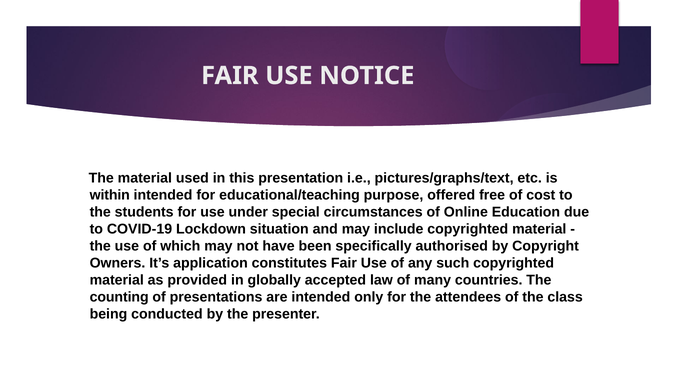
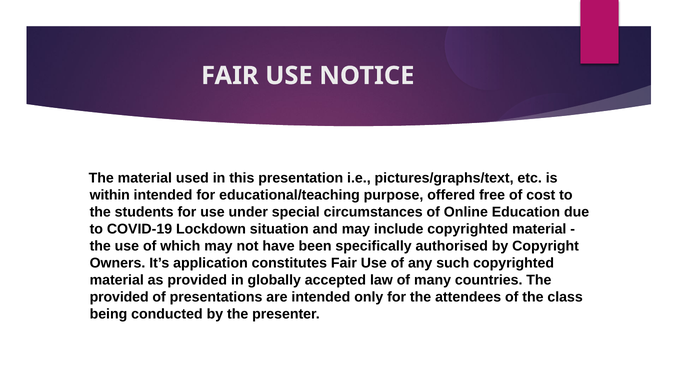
counting at (119, 297): counting -> provided
